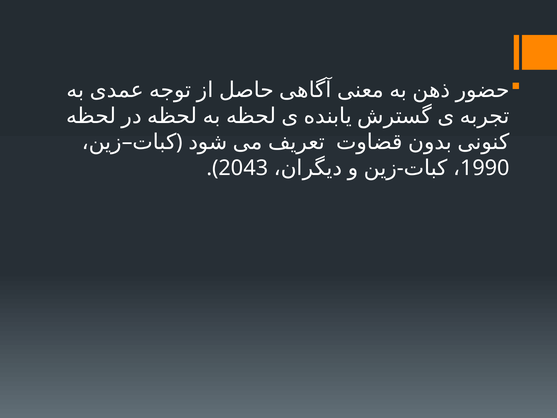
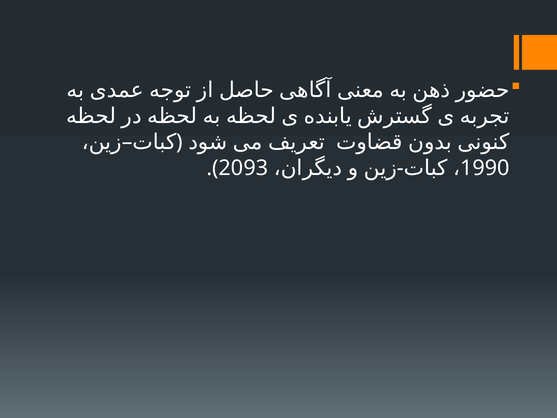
2043: 2043 -> 2093
